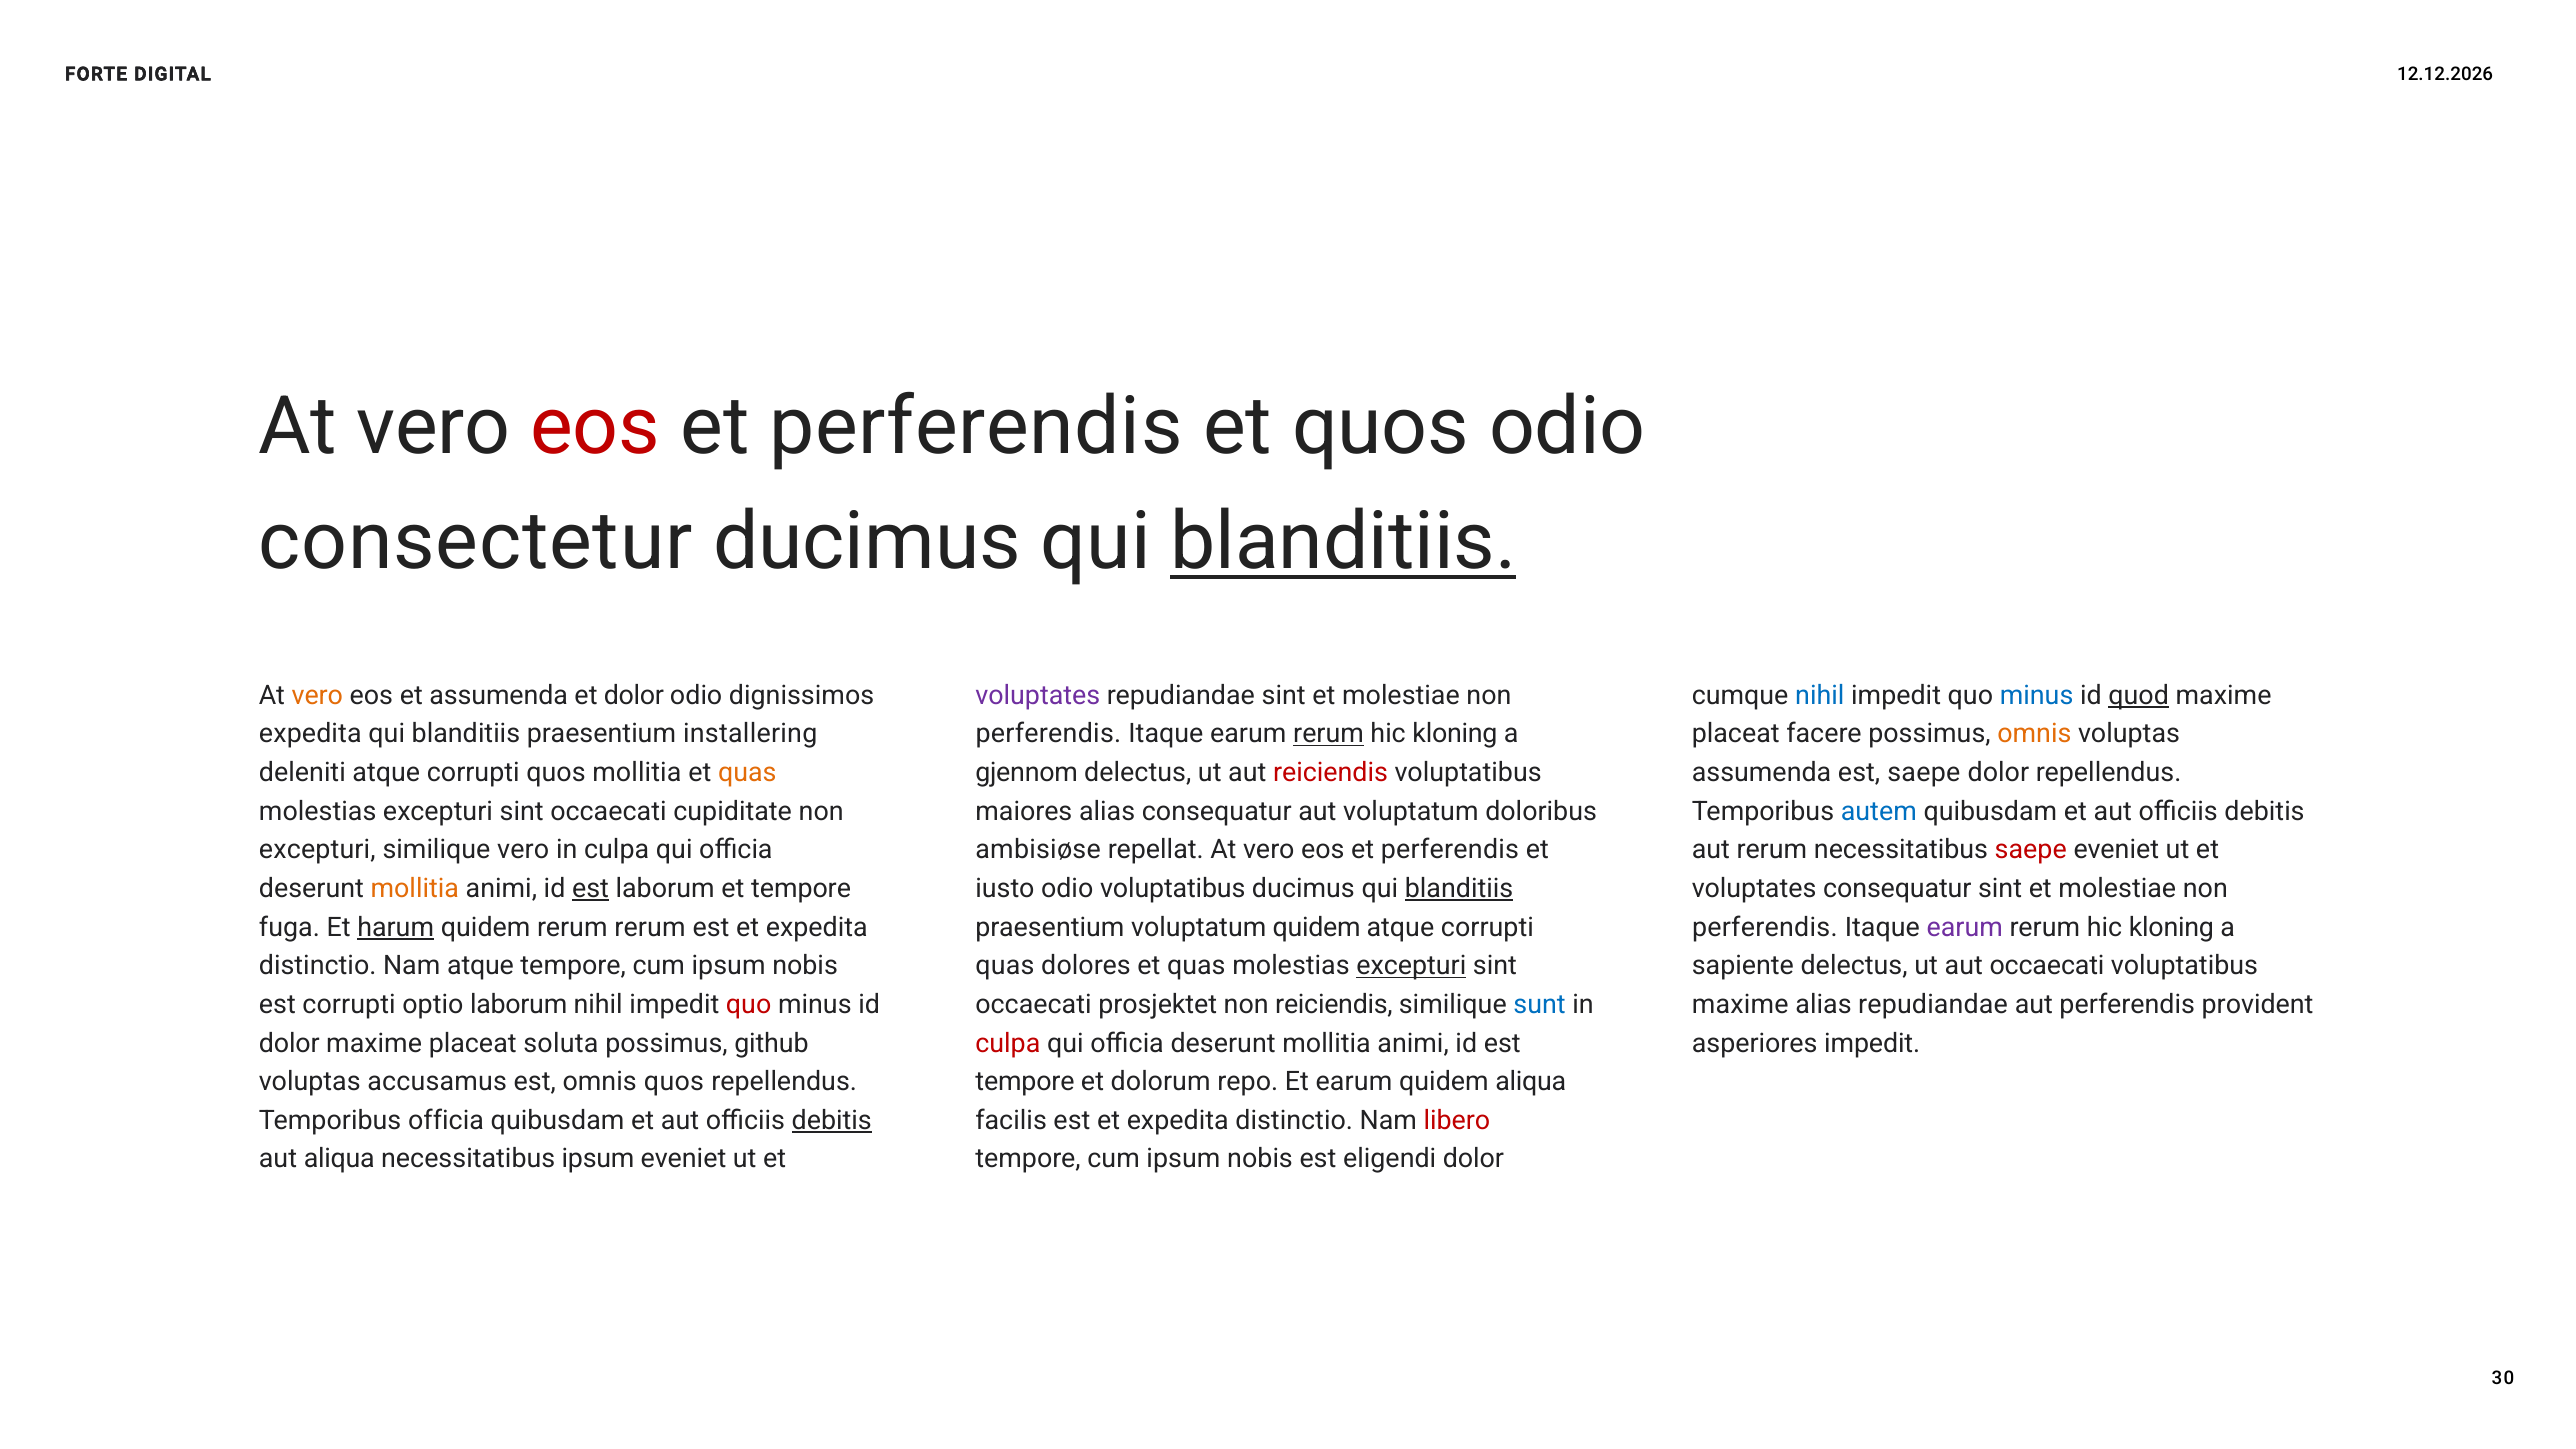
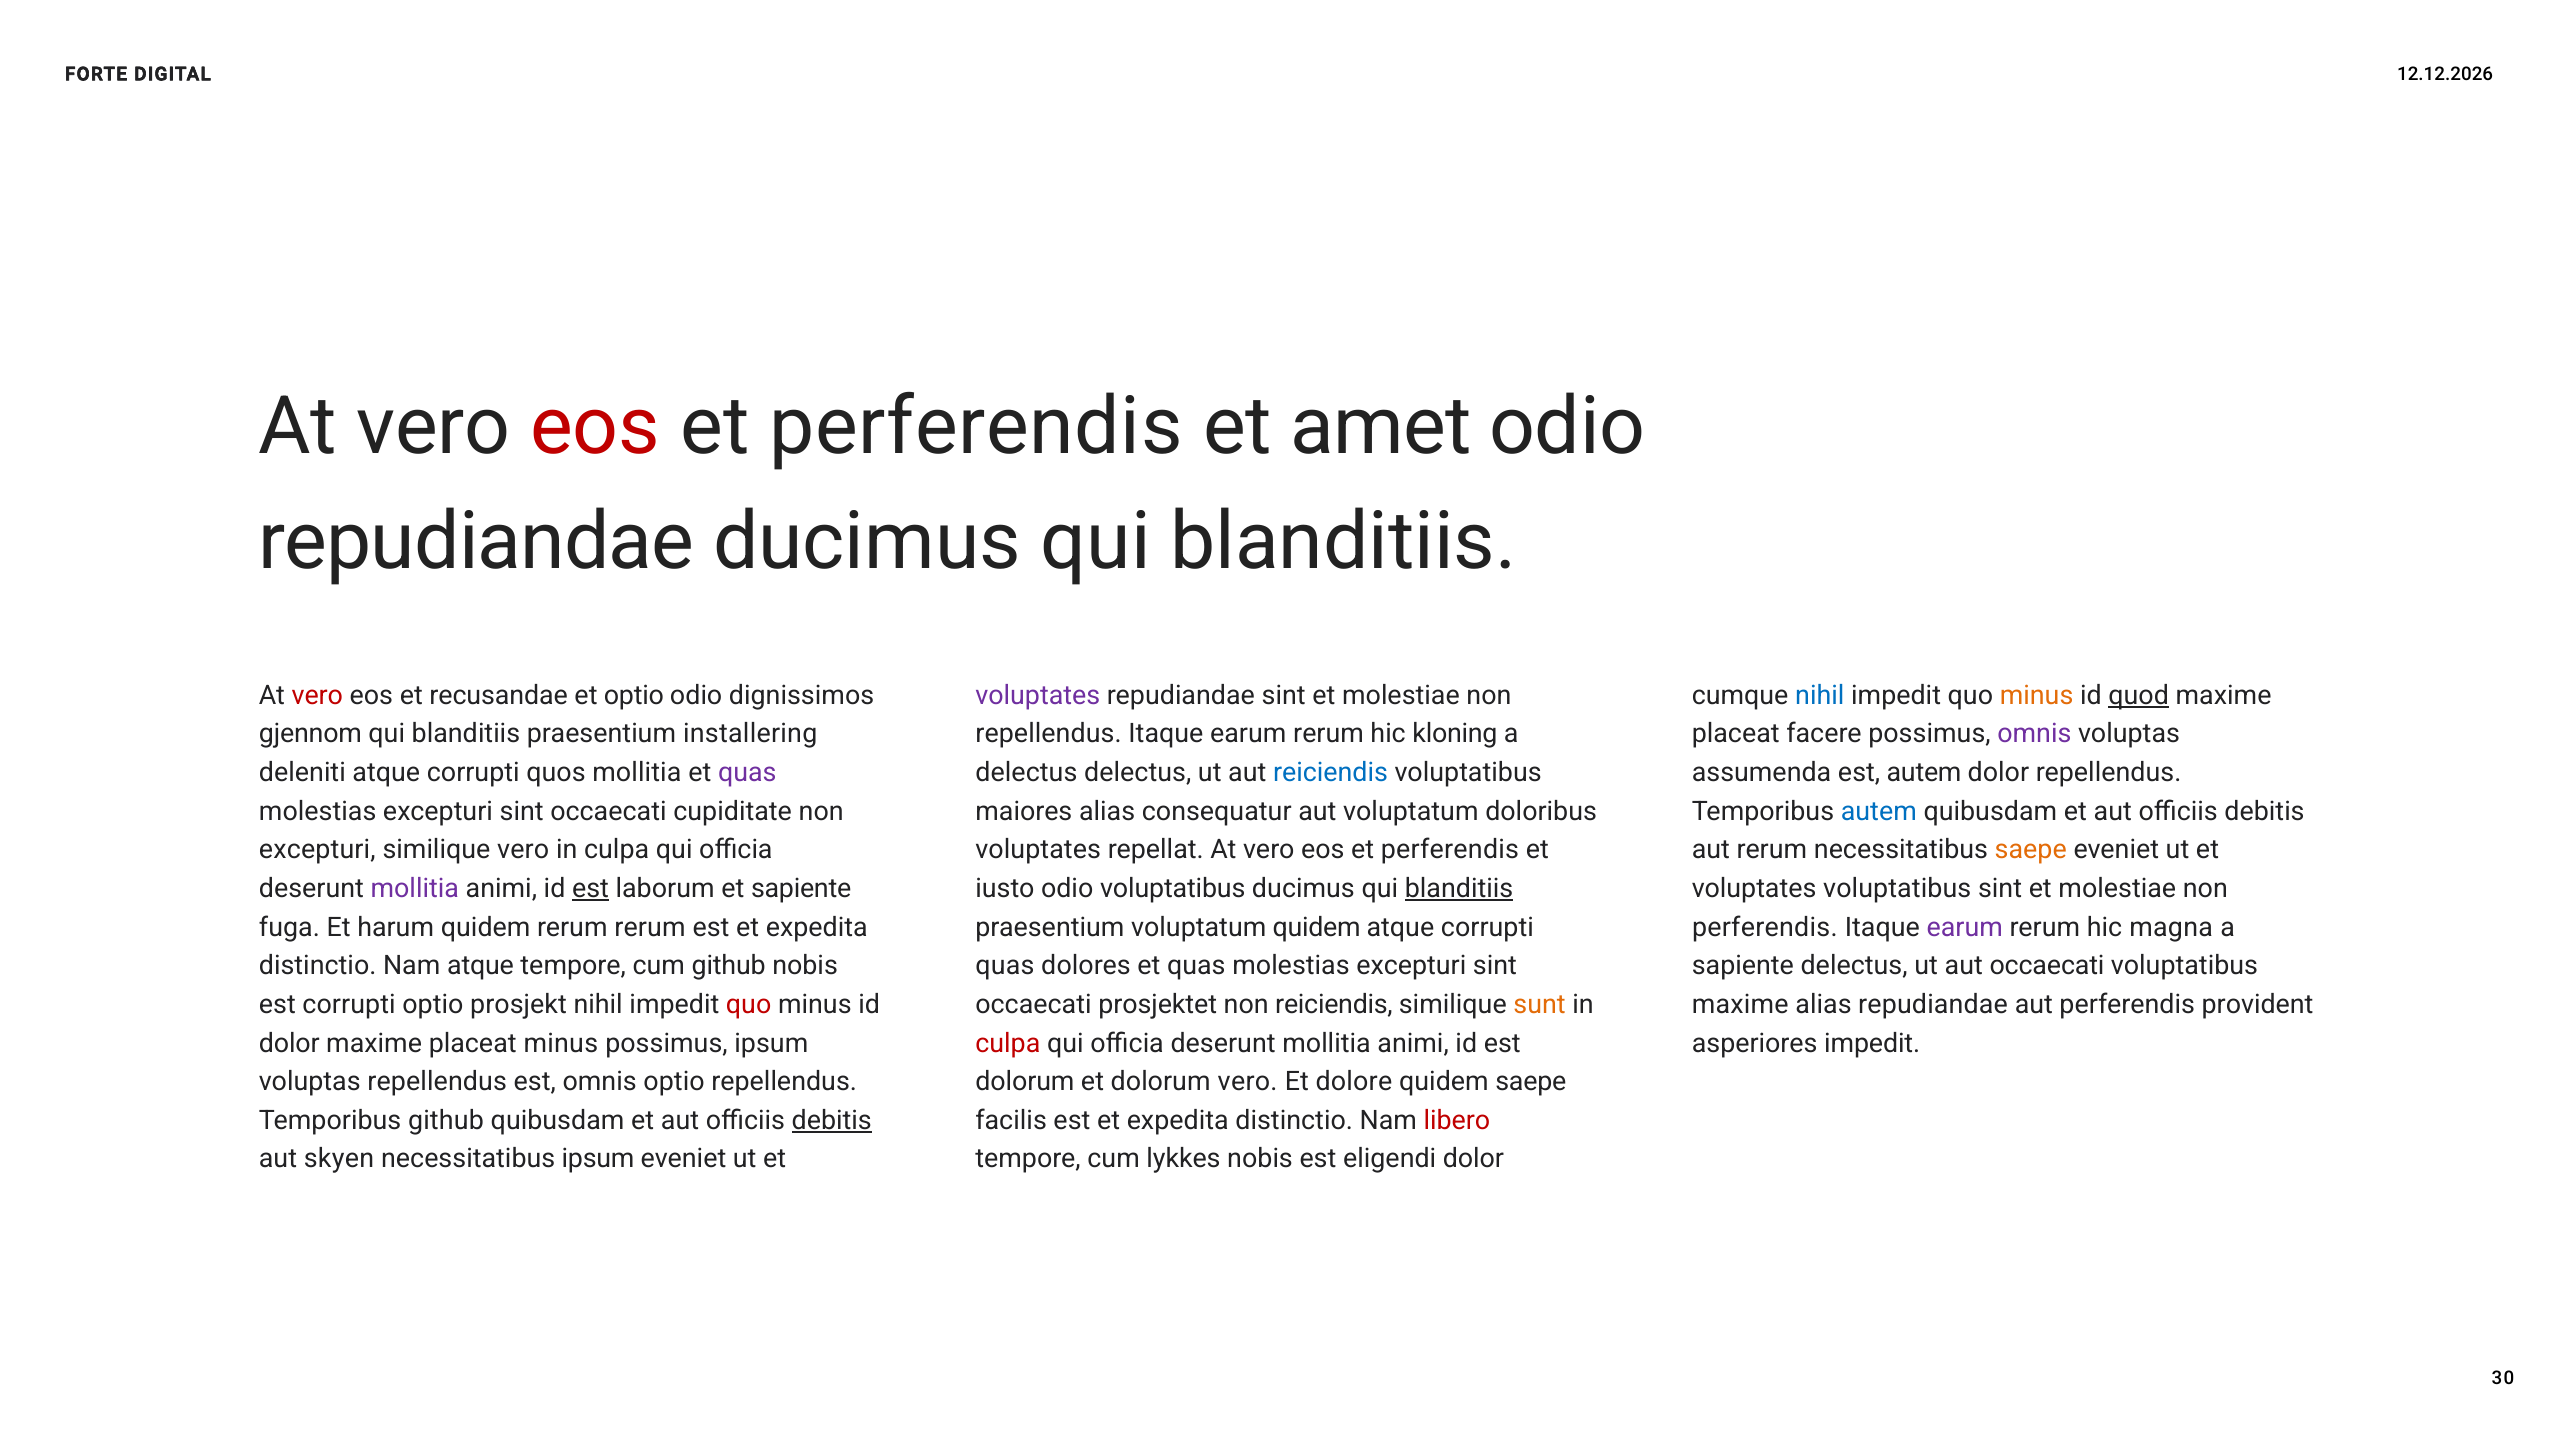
et quos: quos -> amet
consectetur at (476, 542): consectetur -> repudiandae
blanditiis at (1343, 542) underline: present -> none
vero at (317, 695) colour: orange -> red
et assumenda: assumenda -> recusandae
et dolor: dolor -> optio
minus at (2037, 695) colour: blue -> orange
expedita at (310, 734): expedita -> gjennom
perferendis at (1048, 734): perferendis -> repellendus
rerum at (1329, 734) underline: present -> none
omnis at (2034, 734) colour: orange -> purple
quas at (747, 773) colour: orange -> purple
gjennom at (1027, 773): gjennom -> delectus
reiciendis at (1331, 773) colour: red -> blue
est saepe: saepe -> autem
ambisiøse at (1038, 850): ambisiøse -> voluptates
saepe at (2031, 850) colour: red -> orange
mollitia at (415, 889) colour: orange -> purple
et tempore: tempore -> sapiente
voluptates consequatur: consequatur -> voluptatibus
harum underline: present -> none
kloning at (2171, 927): kloning -> magna
ipsum at (729, 966): ipsum -> github
excepturi at (1411, 966) underline: present -> none
optio laborum: laborum -> prosjekt
sunt colour: blue -> orange
placeat soluta: soluta -> minus
possimus github: github -> ipsum
voluptas accusamus: accusamus -> repellendus
omnis quos: quos -> optio
tempore at (1025, 1082): tempore -> dolorum
dolorum repo: repo -> vero
Et earum: earum -> dolore
quidem aliqua: aliqua -> saepe
Temporibus officia: officia -> github
aut aliqua: aliqua -> skyen
ipsum at (1183, 1159): ipsum -> lykkes
